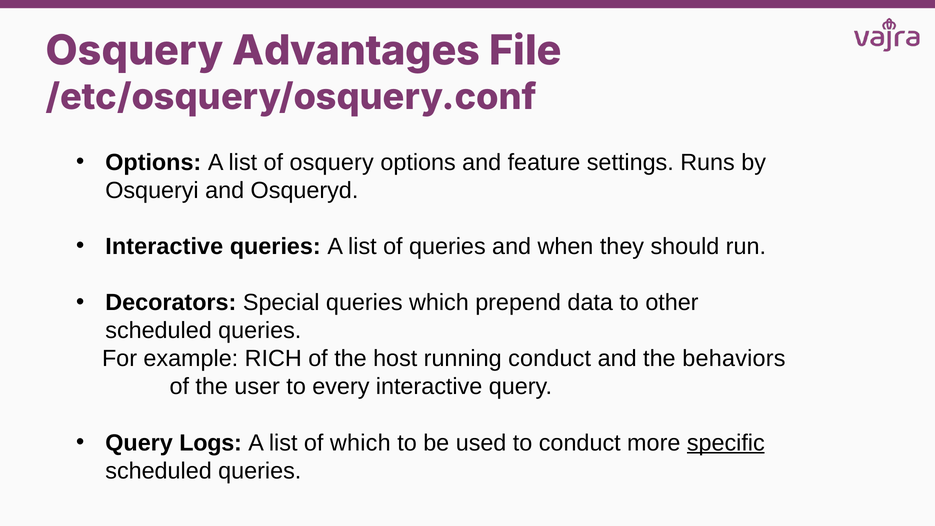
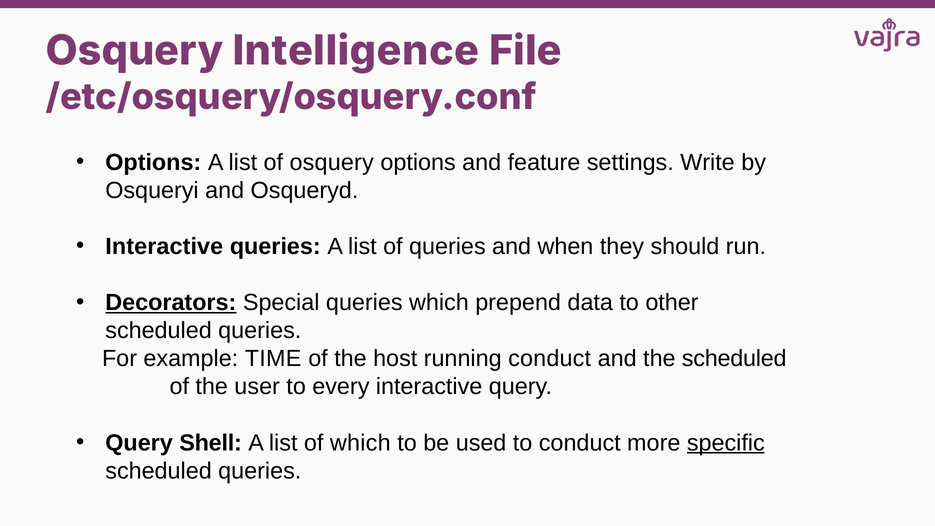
Advantages: Advantages -> Intelligence
Runs: Runs -> Write
Decorators underline: none -> present
RICH: RICH -> TIME
the behaviors: behaviors -> scheduled
Logs: Logs -> Shell
